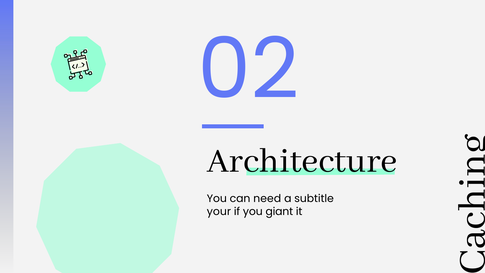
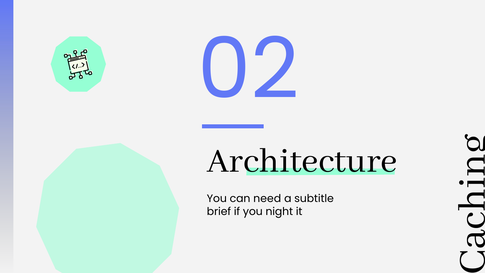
your: your -> brief
giant: giant -> night
